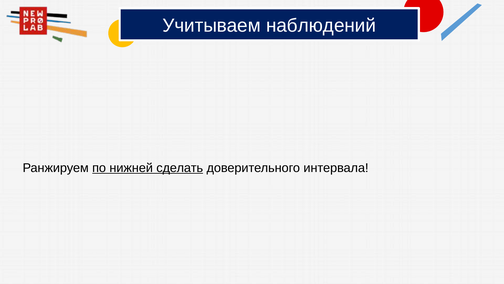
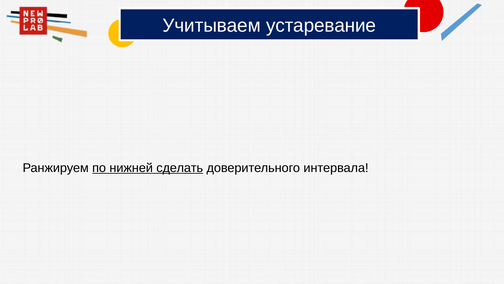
наблюдений: наблюдений -> устаревание
